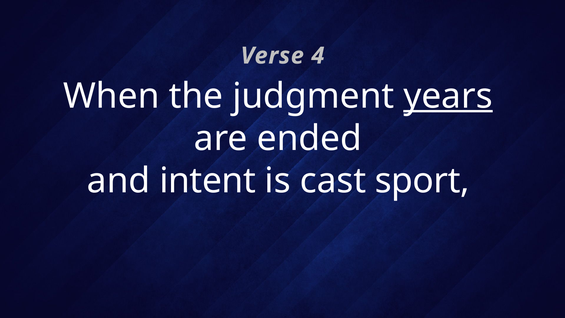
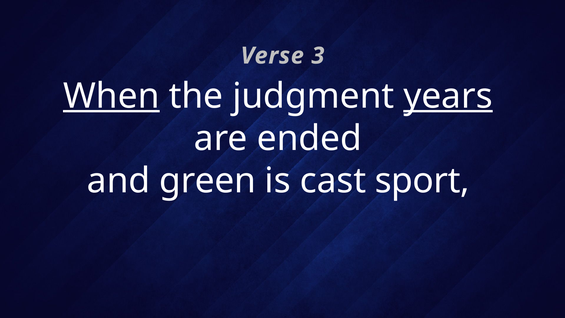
4: 4 -> 3
When underline: none -> present
intent: intent -> green
